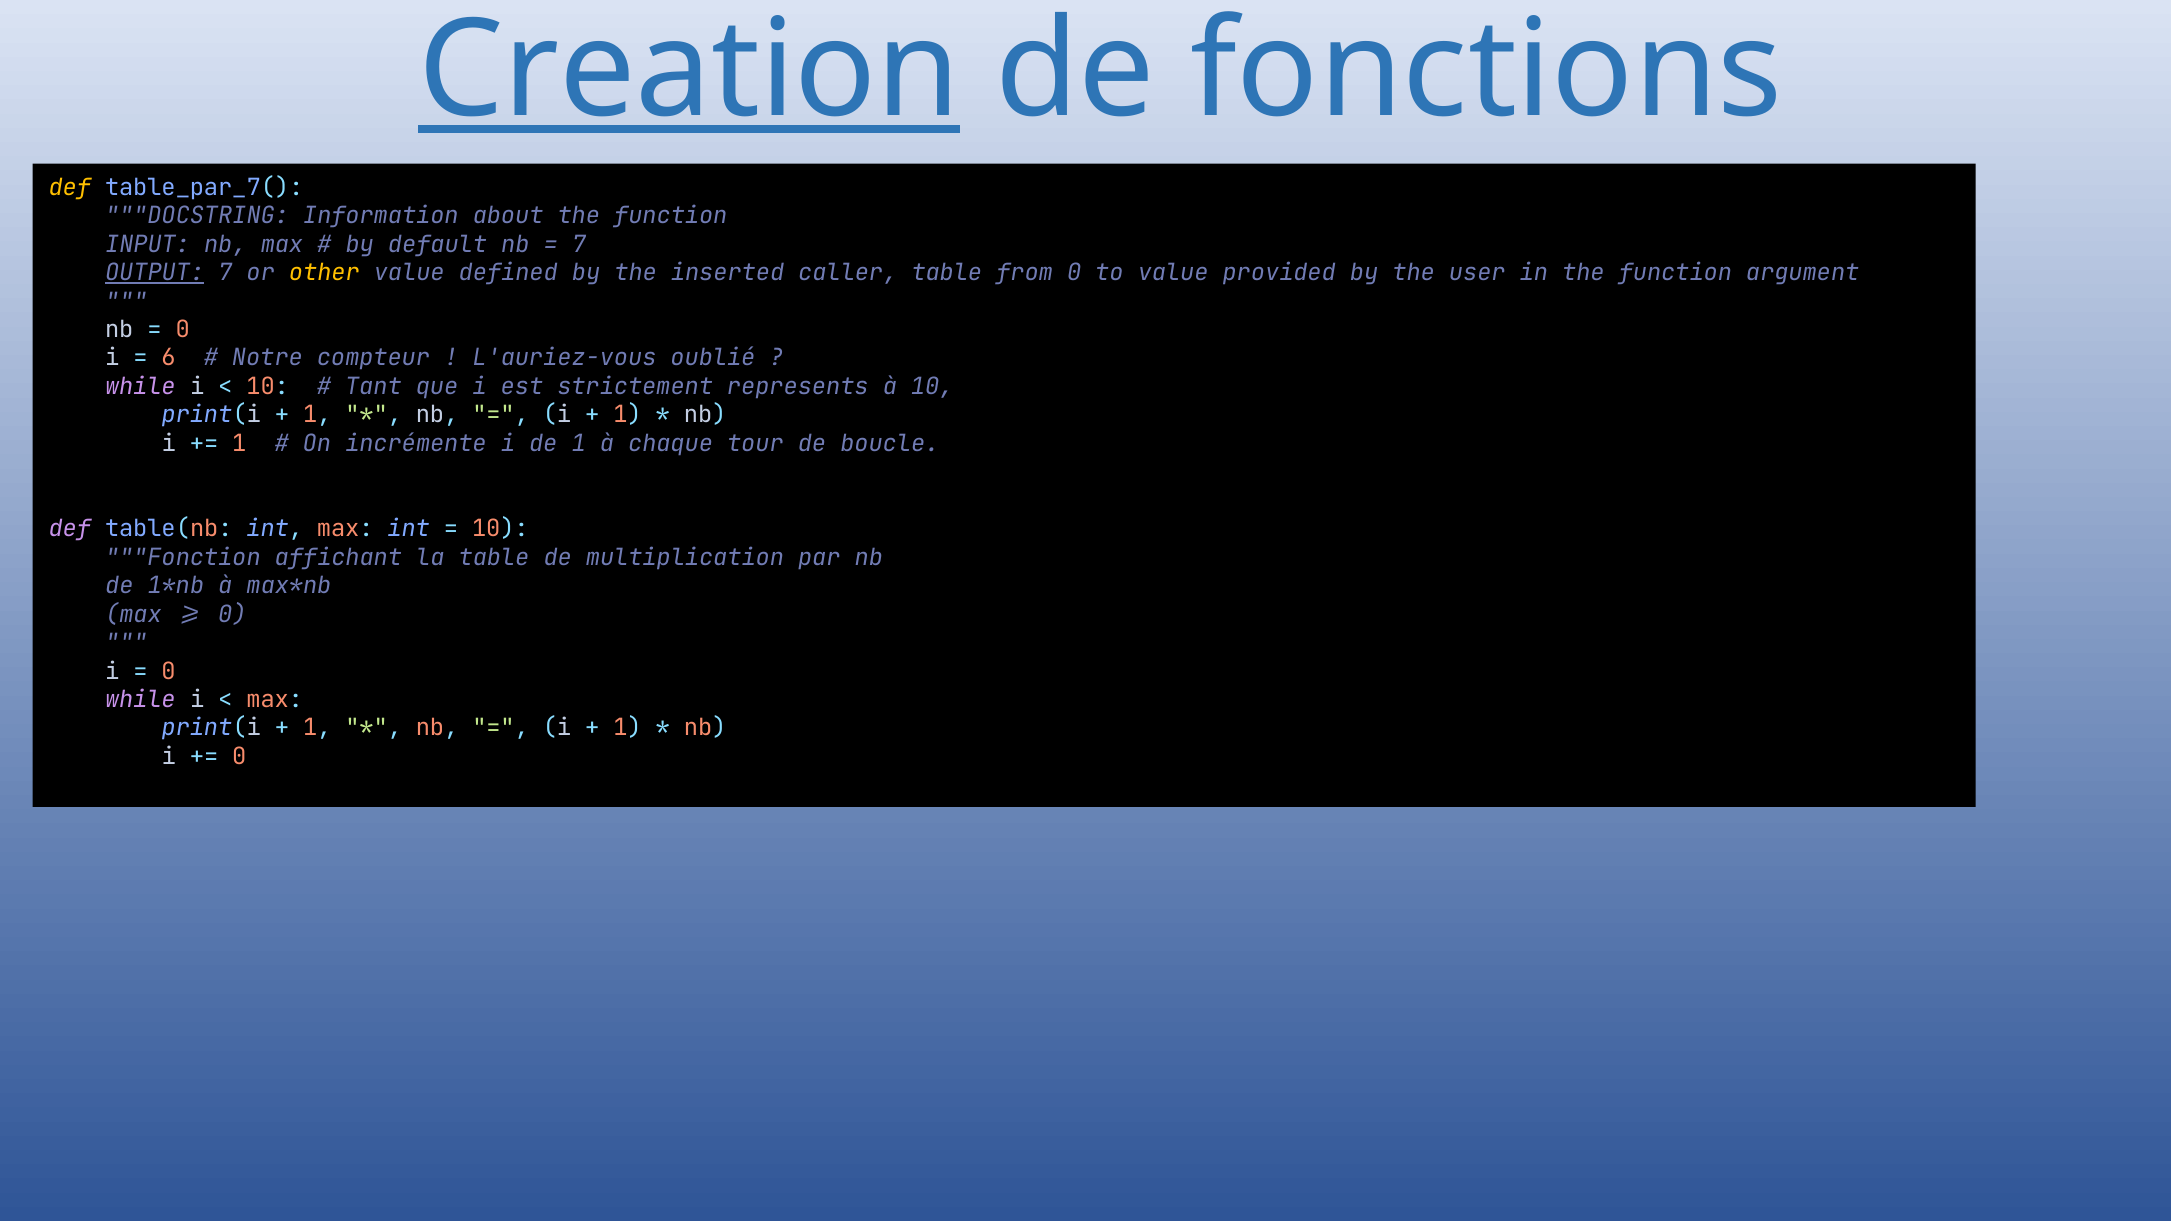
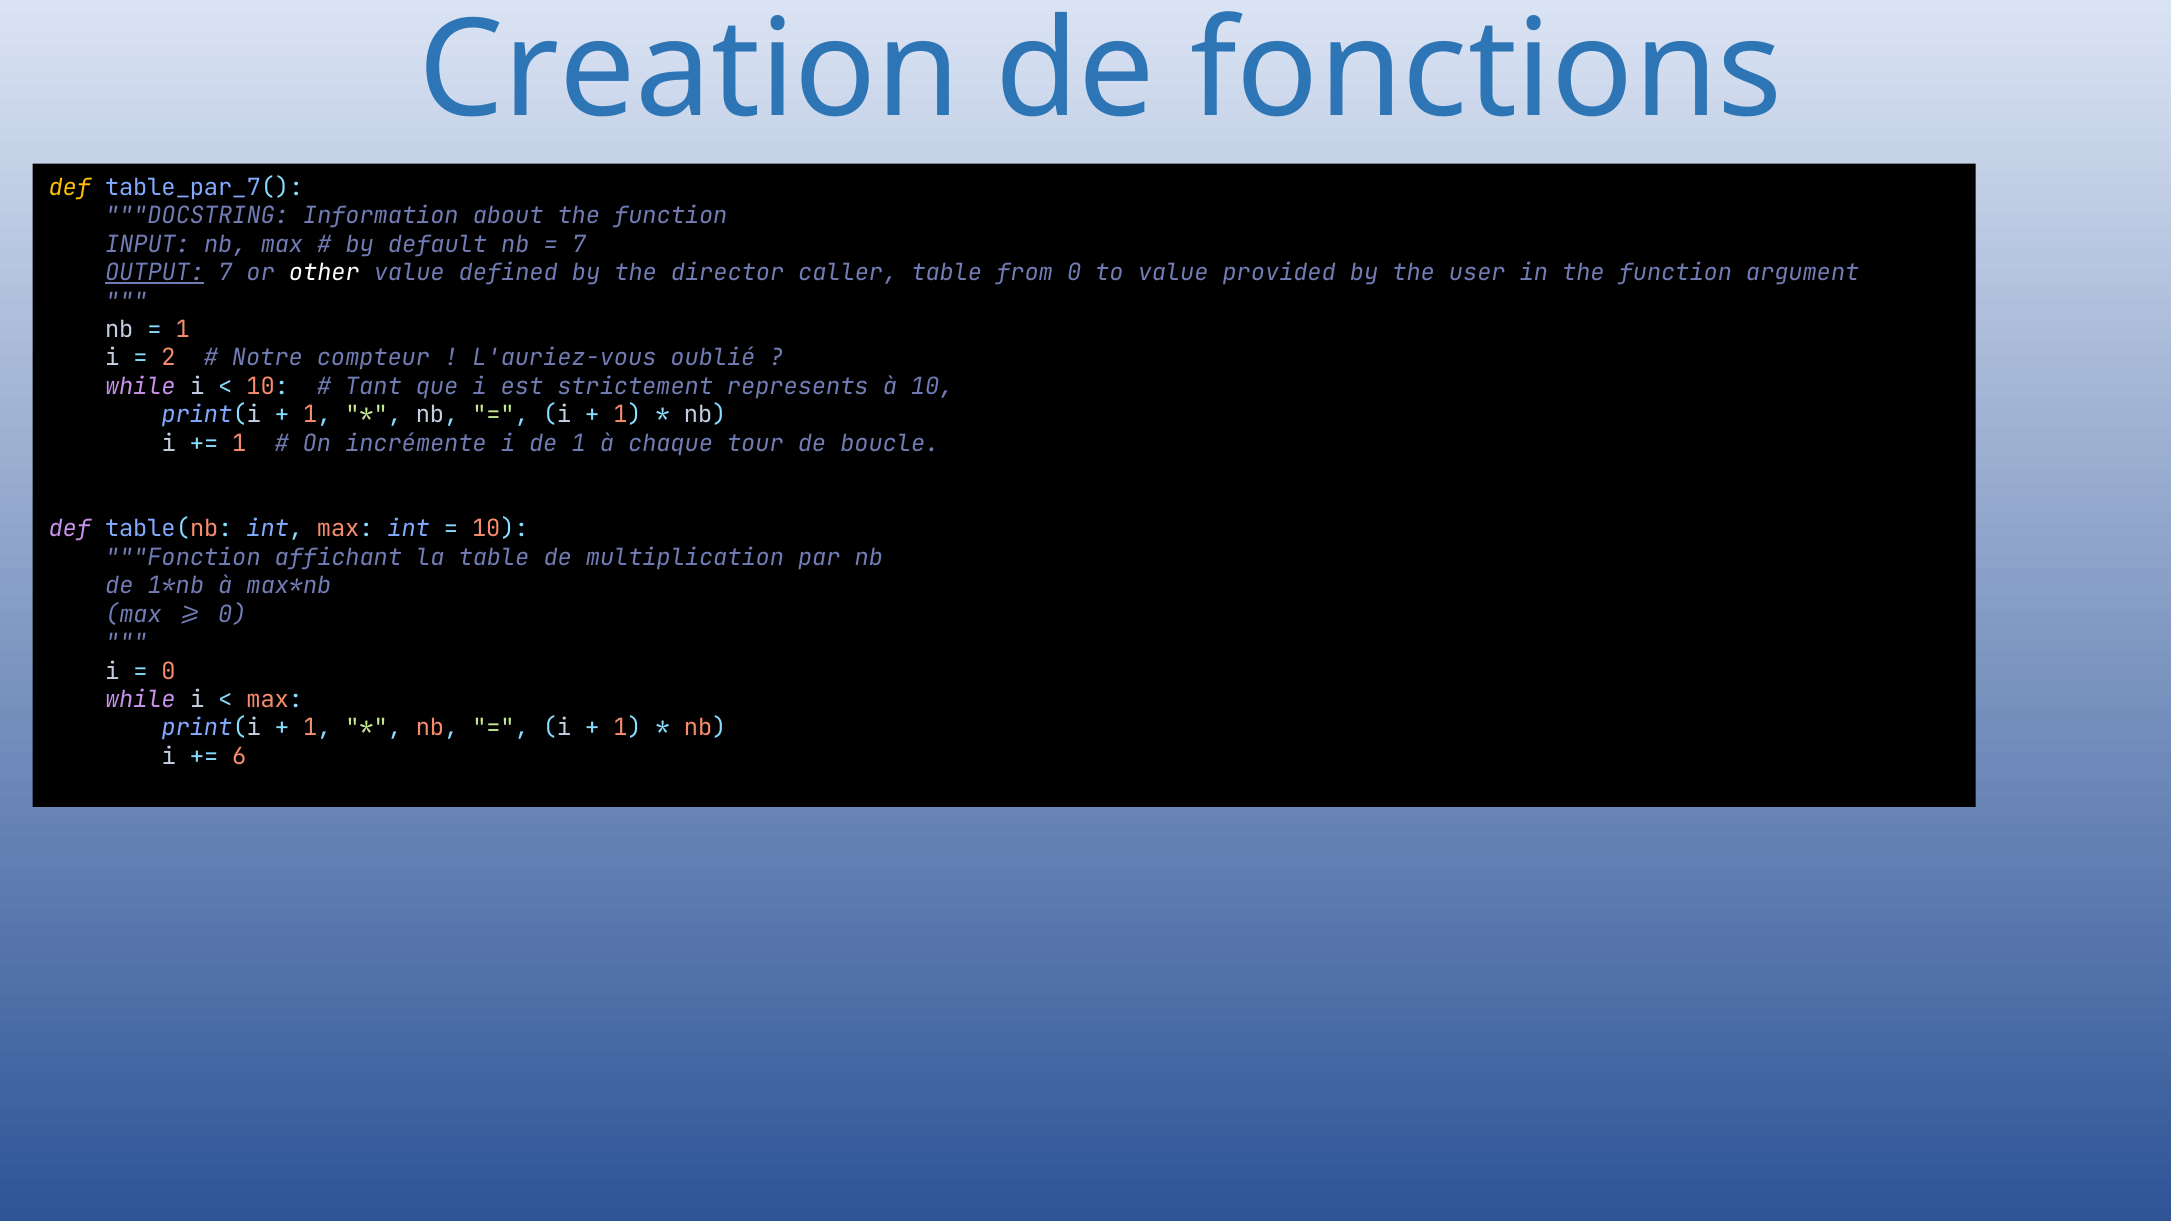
Creation underline: present -> none
other colour: yellow -> white
inserted: inserted -> director
0 at (183, 330): 0 -> 1
6: 6 -> 2
0 at (239, 757): 0 -> 6
